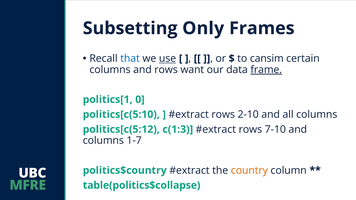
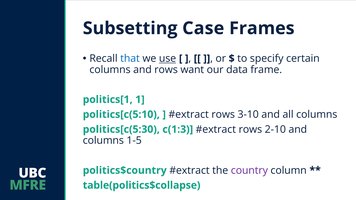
Only: Only -> Case
cansim: cansim -> specify
frame underline: present -> none
0: 0 -> 1
2-10: 2-10 -> 3-10
politics[c(5:12: politics[c(5:12 -> politics[c(5:30
7-10: 7-10 -> 2-10
1-7: 1-7 -> 1-5
country colour: orange -> purple
